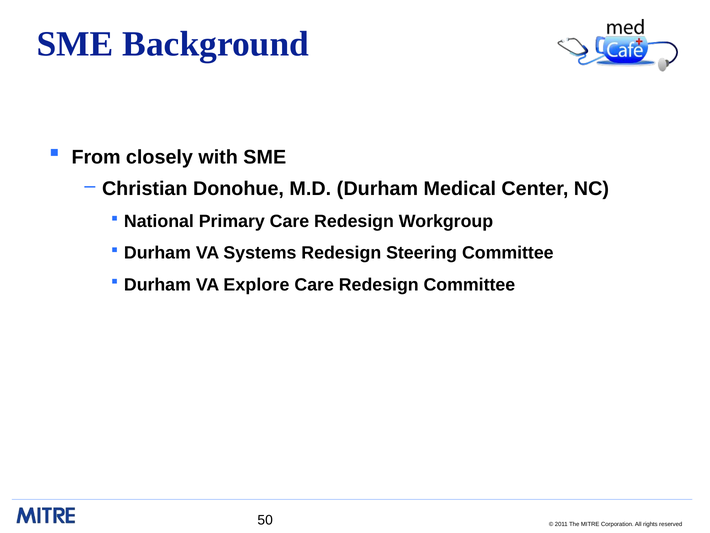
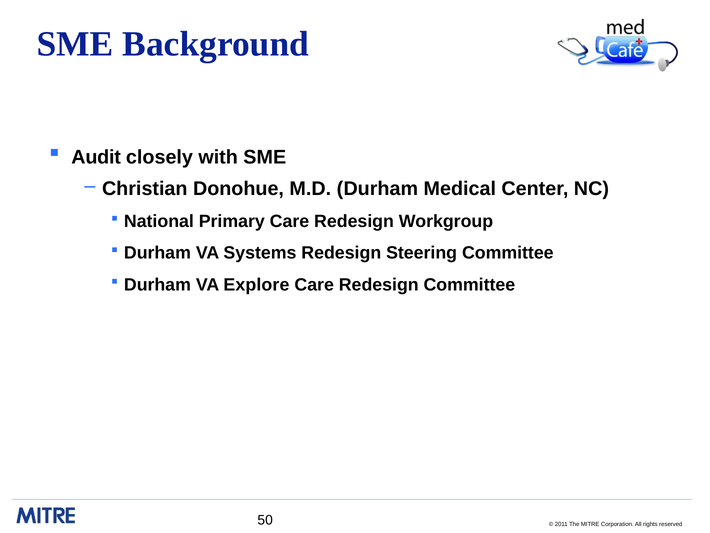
From: From -> Audit
